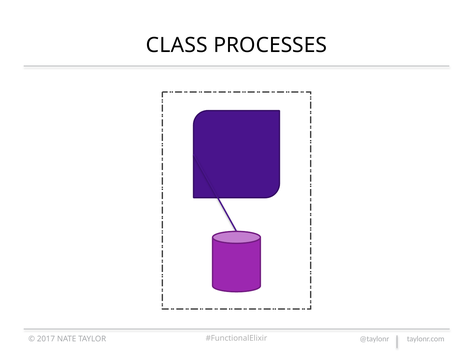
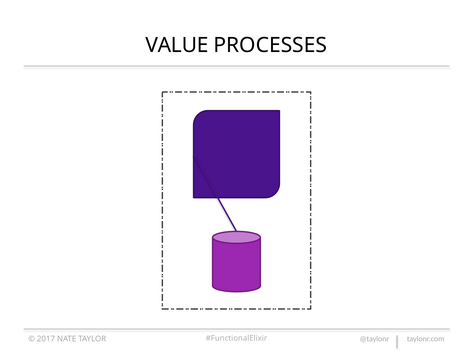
CLASS: CLASS -> VALUE
